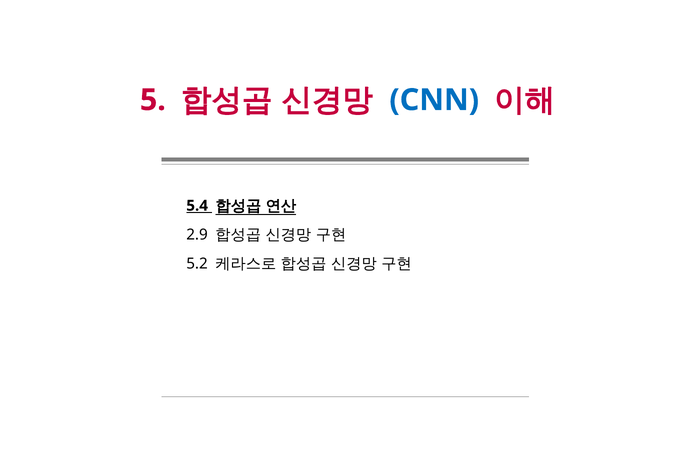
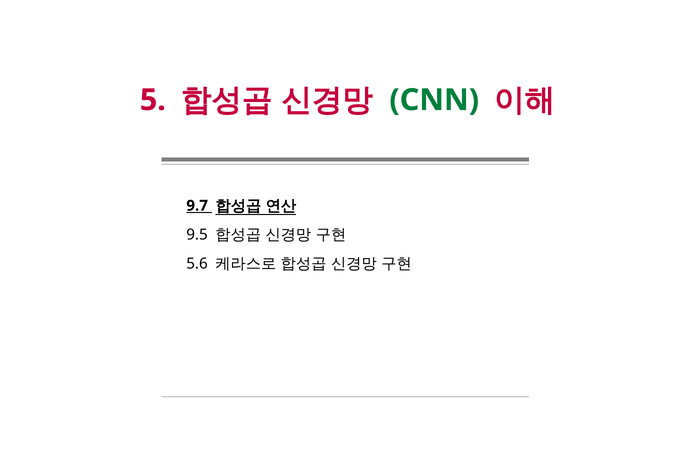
CNN colour: blue -> green
5.4: 5.4 -> 9.7
2.9: 2.9 -> 9.5
5.2: 5.2 -> 5.6
